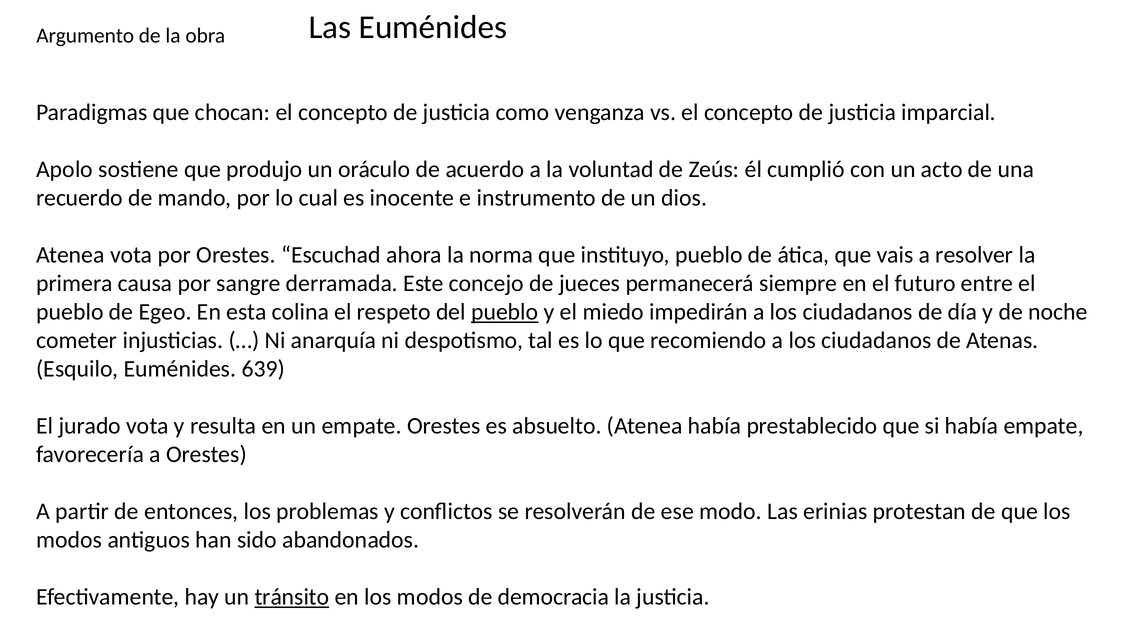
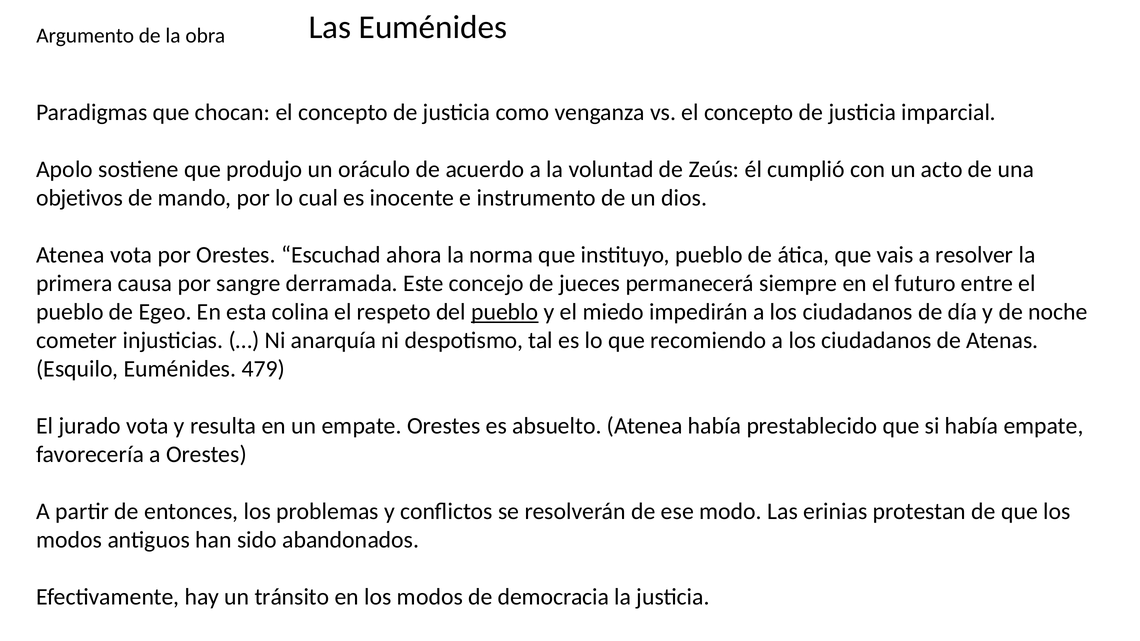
recuerdo: recuerdo -> objetivos
639: 639 -> 479
tránsito underline: present -> none
